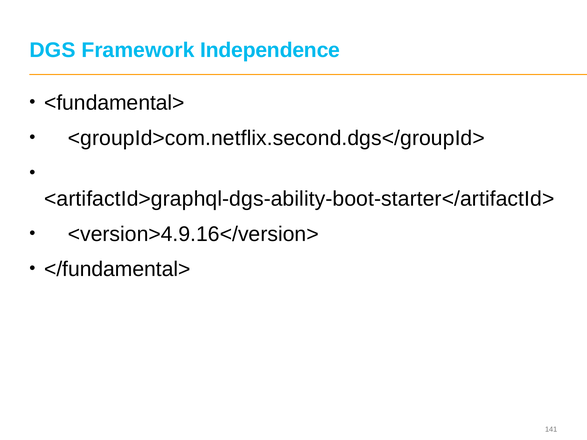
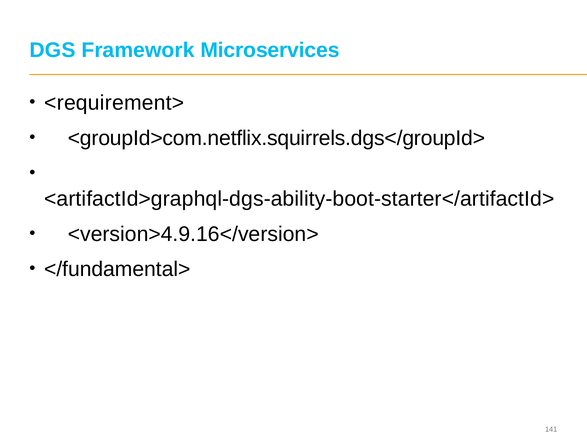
Independence: Independence -> Microservices
<fundamental>: <fundamental> -> <requirement>
<groupId>com.netflix.second.dgs</groupId>: <groupId>com.netflix.second.dgs</groupId> -> <groupId>com.netflix.squirrels.dgs</groupId>
